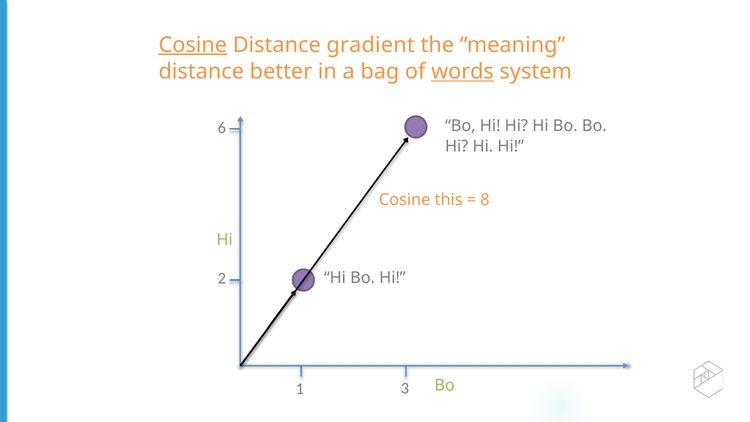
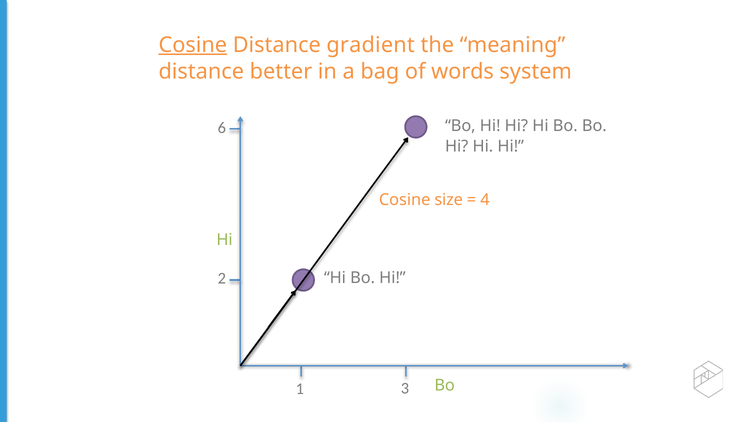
words underline: present -> none
this: this -> size
8: 8 -> 4
